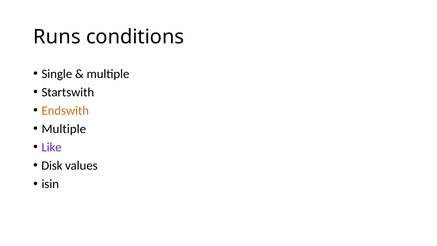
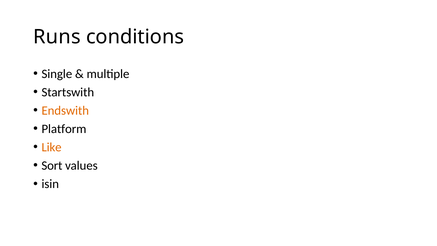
Multiple at (64, 129): Multiple -> Platform
Like colour: purple -> orange
Disk: Disk -> Sort
